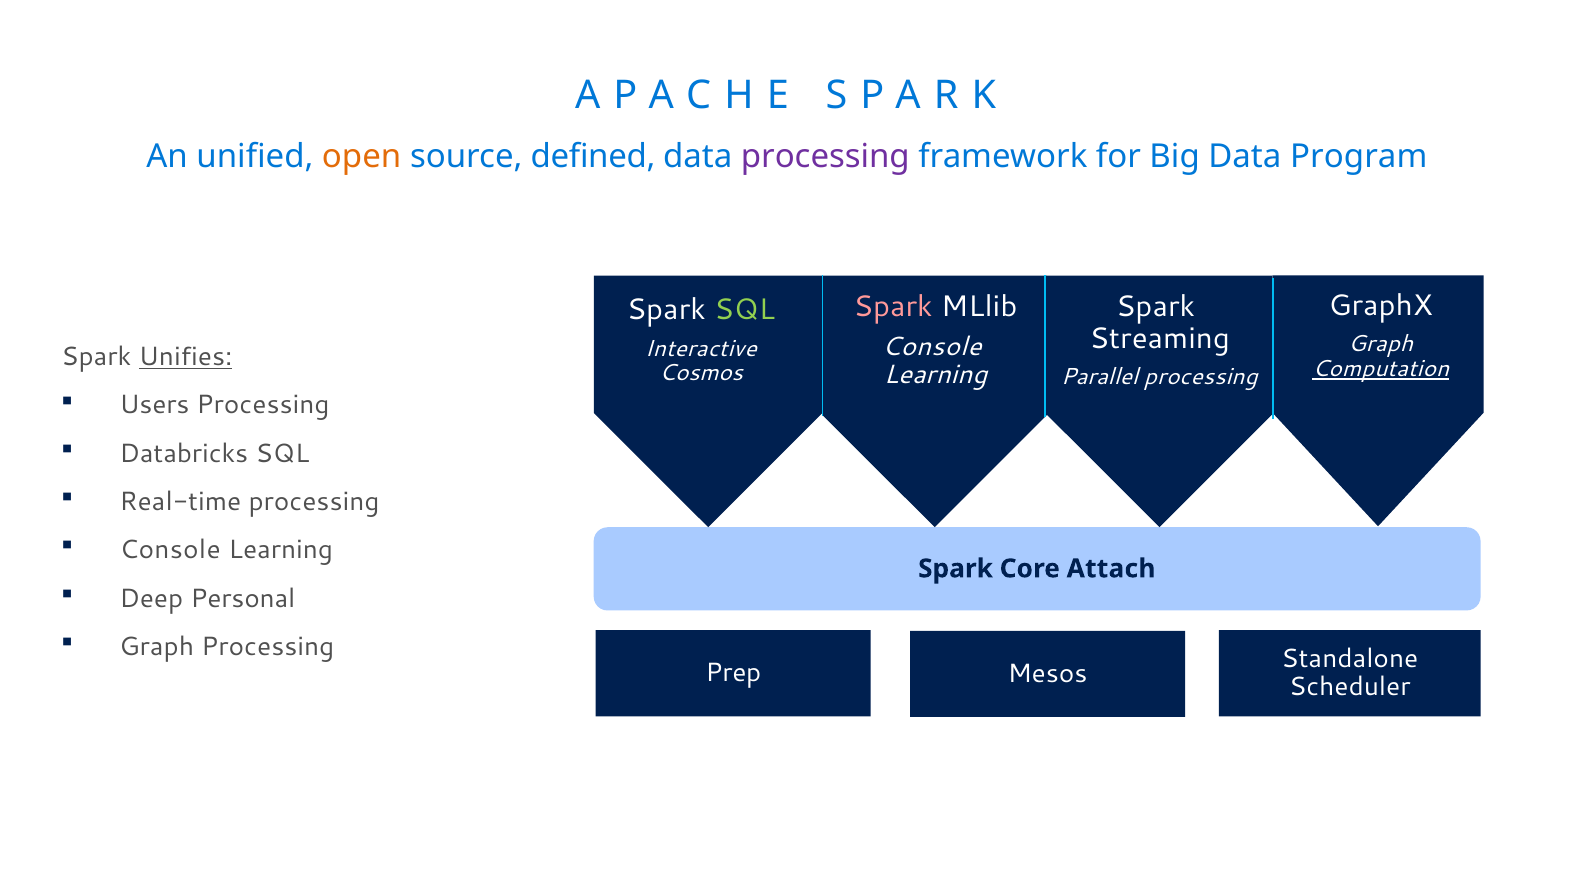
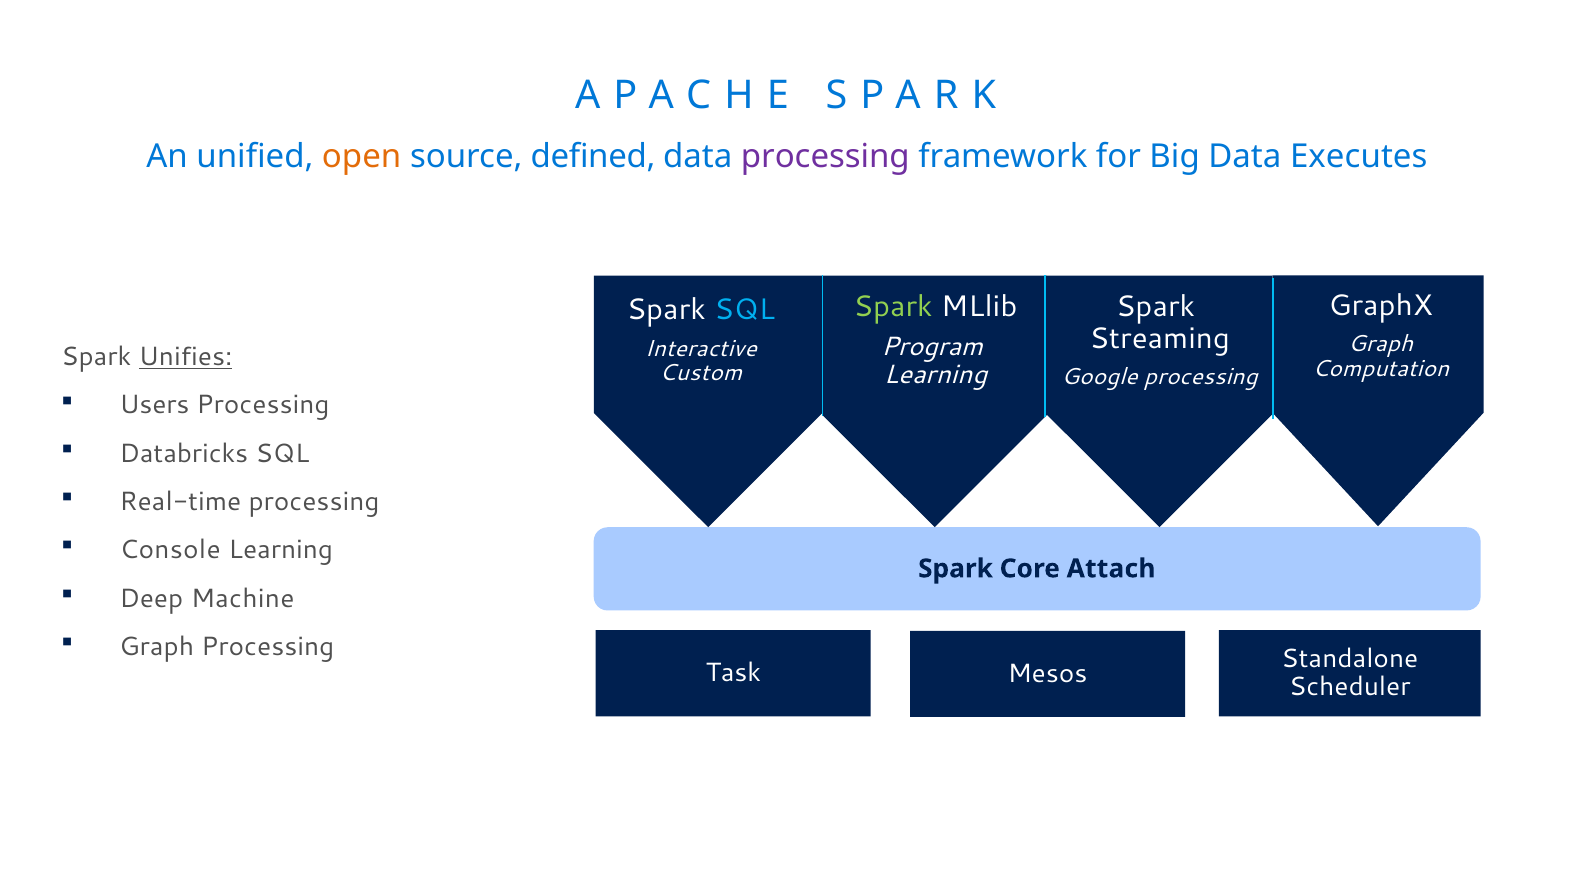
Data Program: Program -> Executes
Spark at (893, 306) colour: pink -> light green
SQL at (744, 310) colour: light green -> light blue
Console at (932, 347): Console -> Program
Computation underline: present -> none
Cosmos: Cosmos -> Custom
Parallel: Parallel -> Google
Personal: Personal -> Machine
Prep: Prep -> Task
